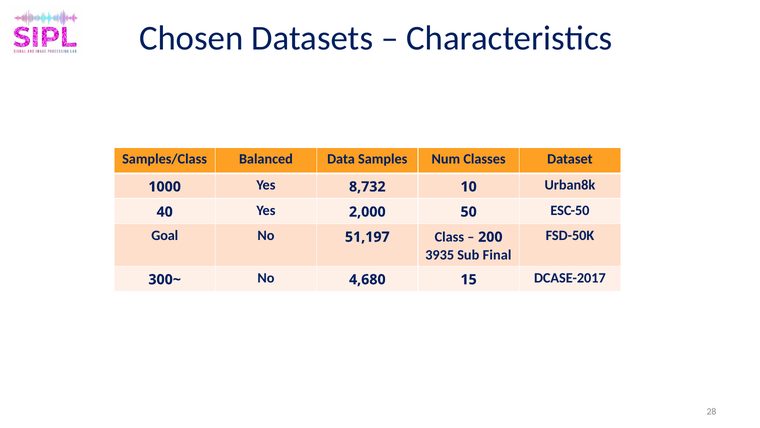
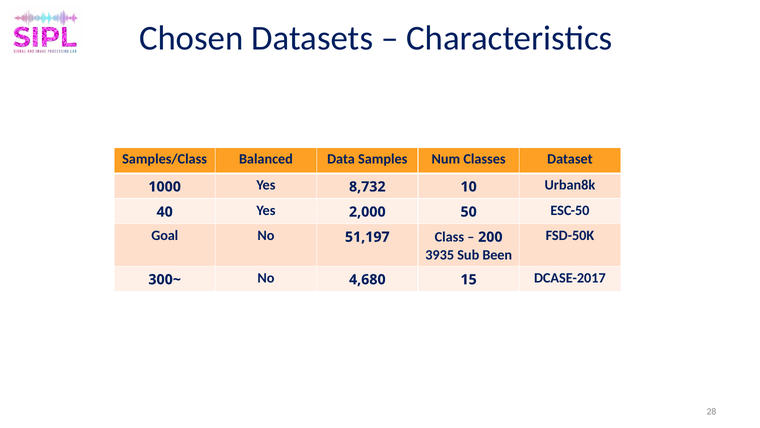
Final: Final -> Been
